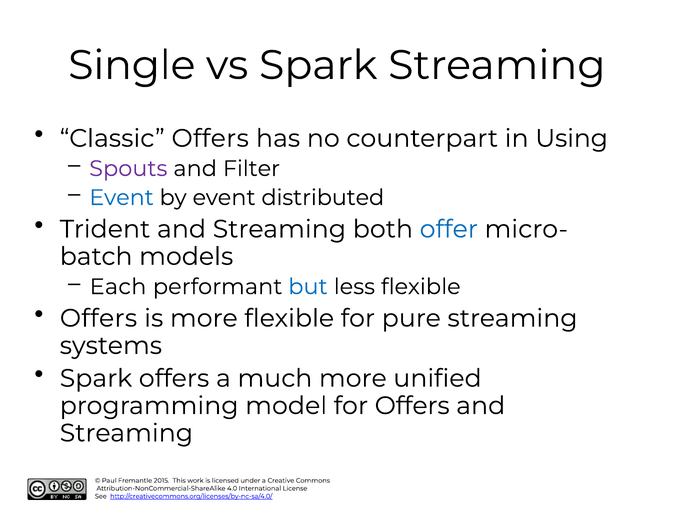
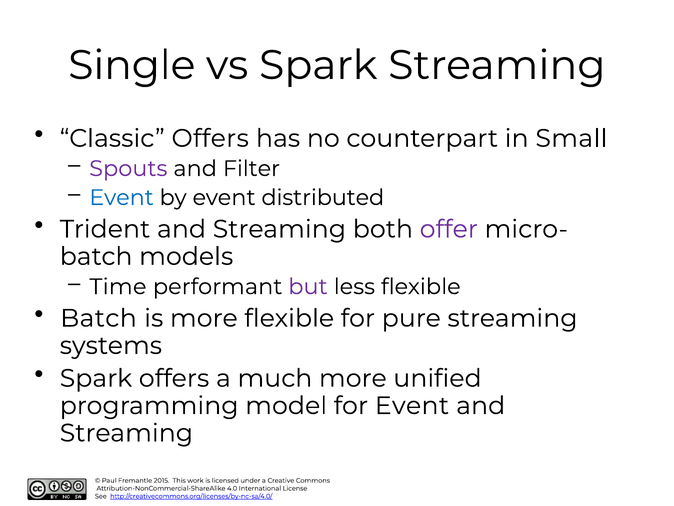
Using: Using -> Small
offer colour: blue -> purple
Each: Each -> Time
but colour: blue -> purple
Offers at (99, 318): Offers -> Batch
for Offers: Offers -> Event
